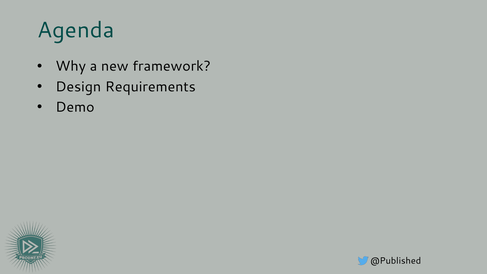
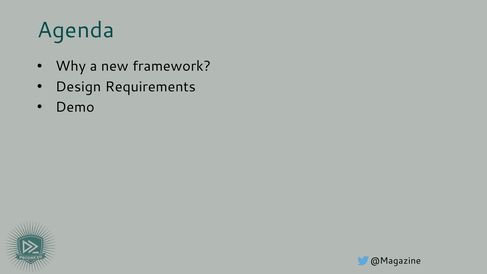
@Published: @Published -> @Magazine
